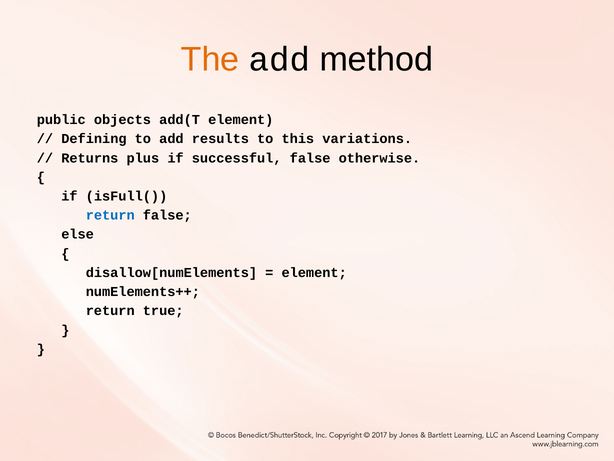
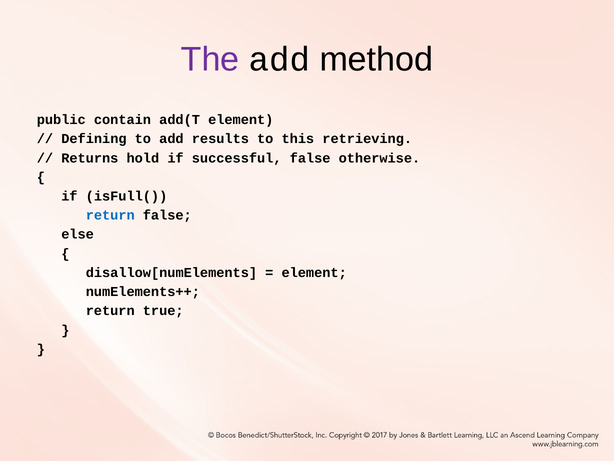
The colour: orange -> purple
objects: objects -> contain
variations: variations -> retrieving
plus: plus -> hold
